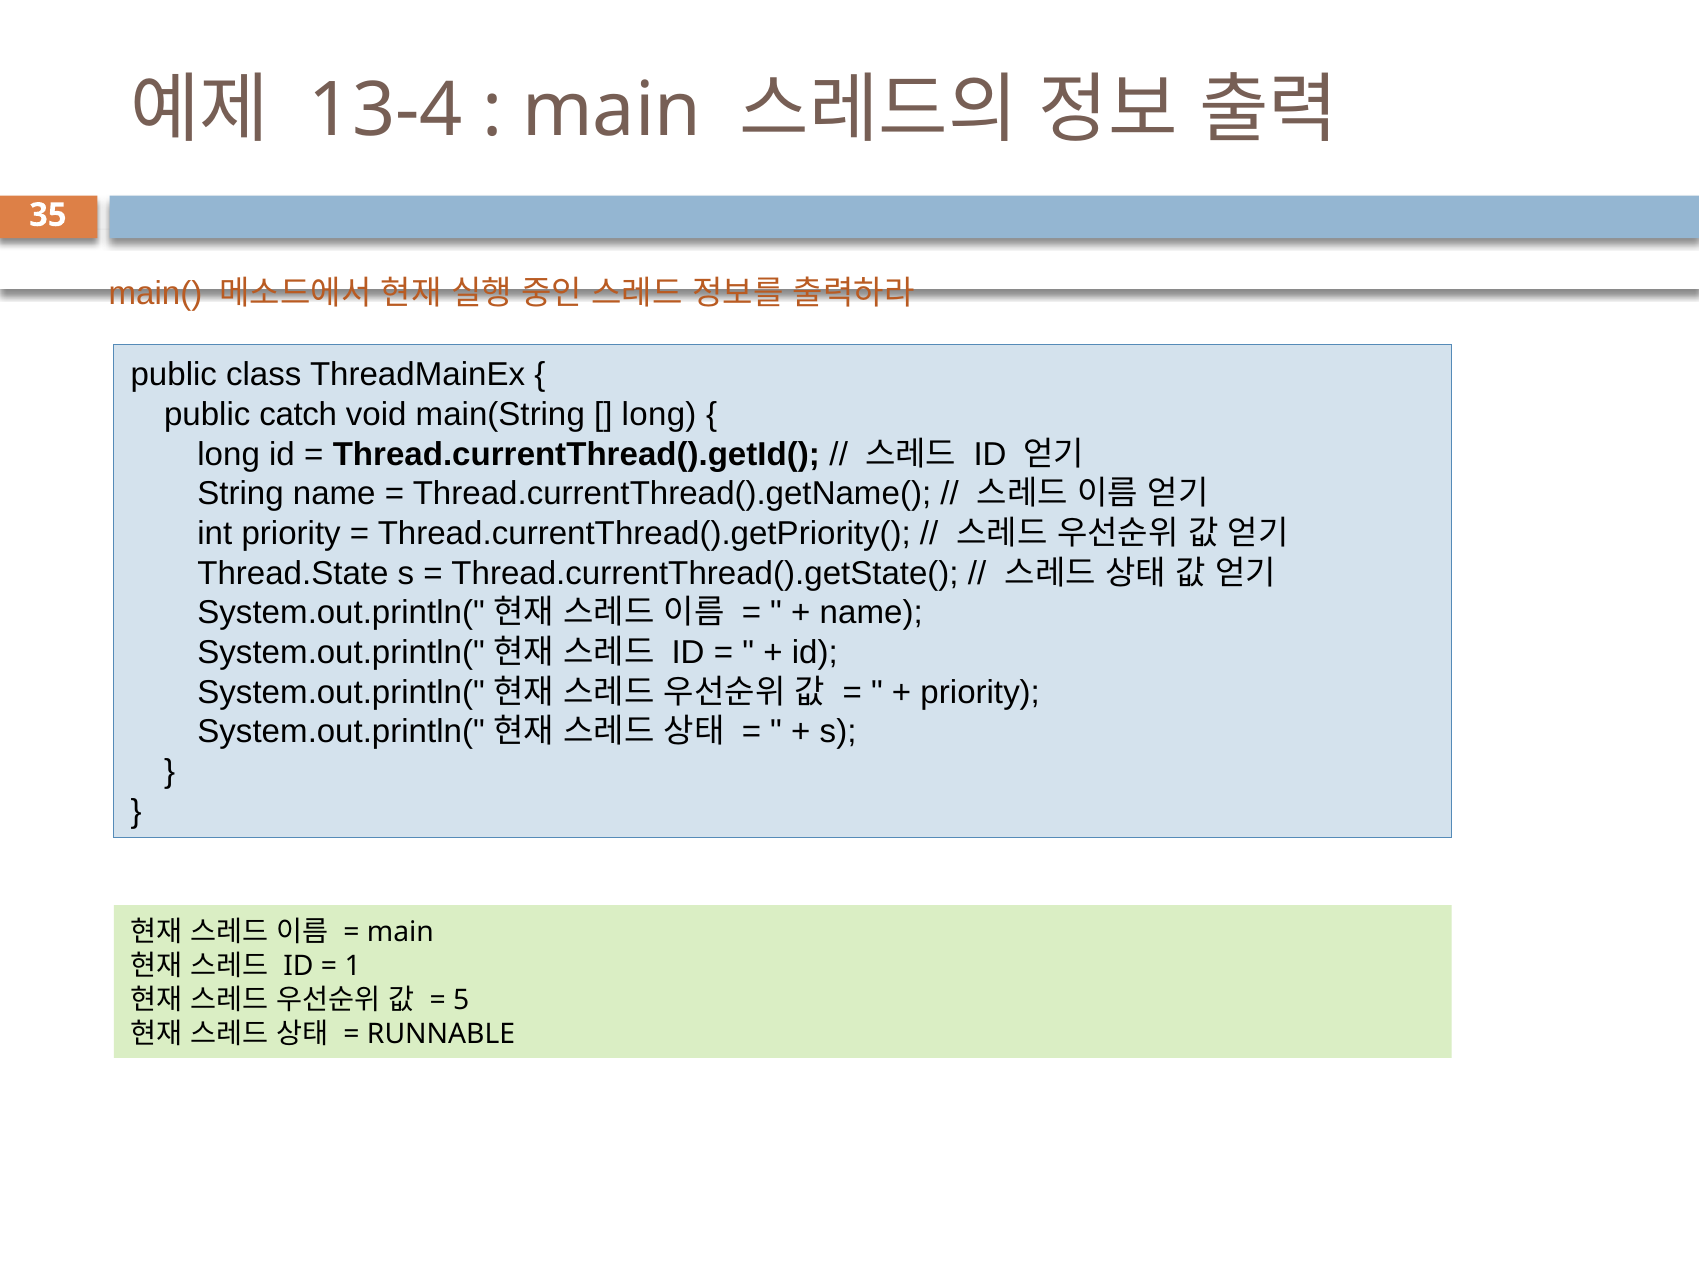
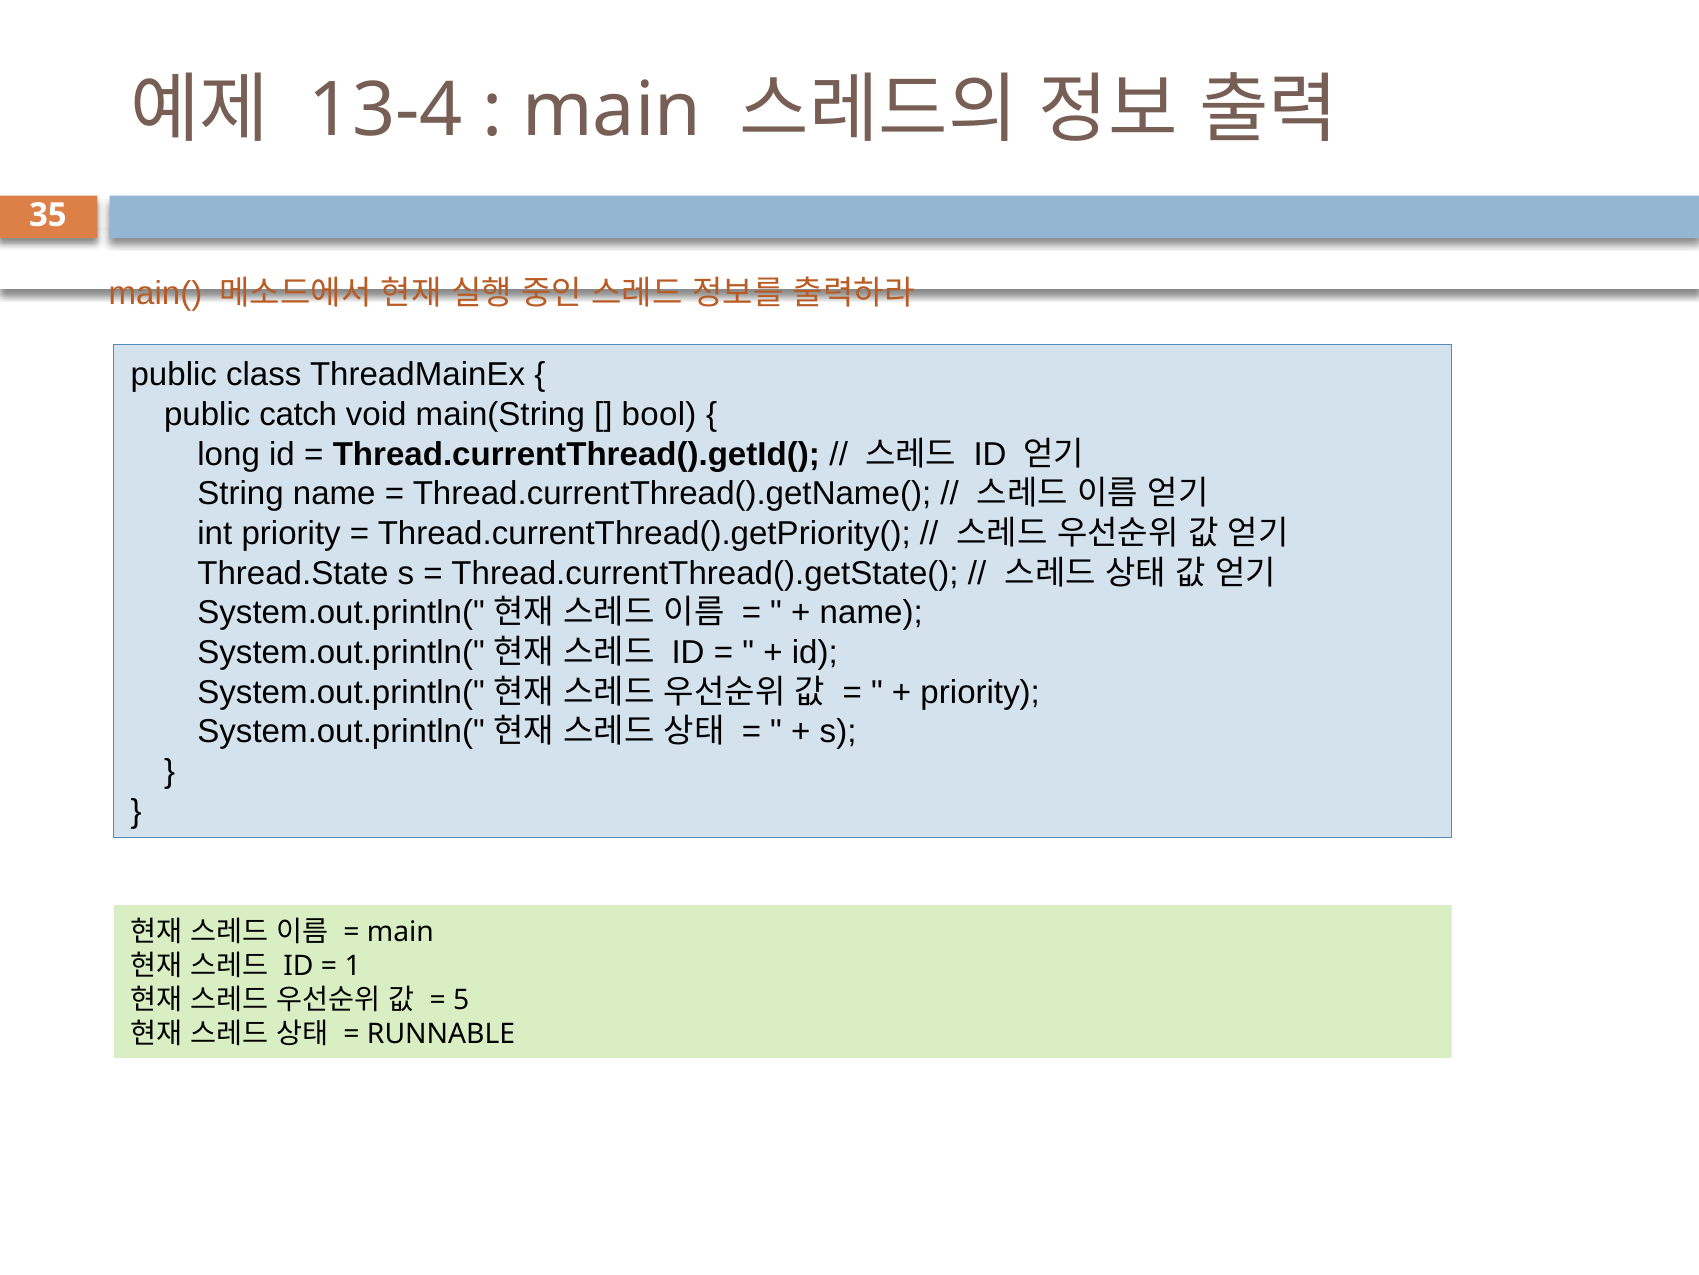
long at (659, 414): long -> bool
